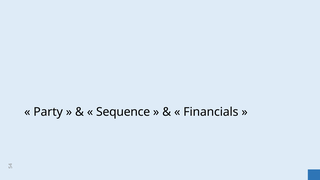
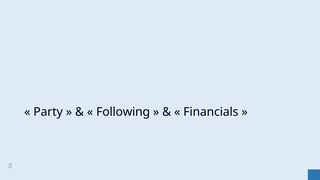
Sequence: Sequence -> Following
